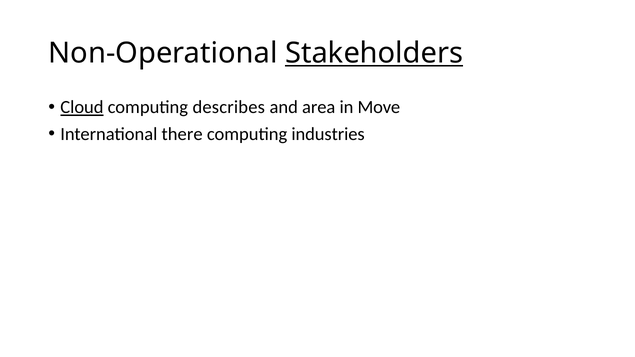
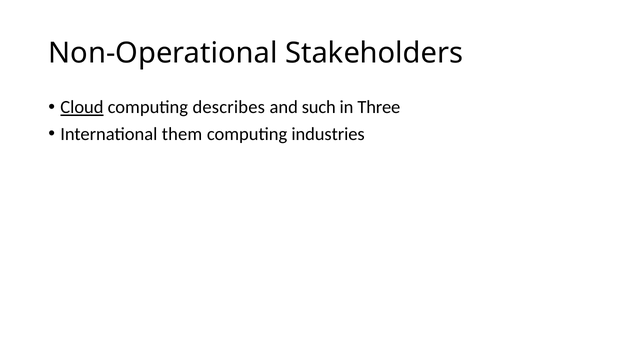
Stakeholders underline: present -> none
area: area -> such
Move: Move -> Three
there: there -> them
